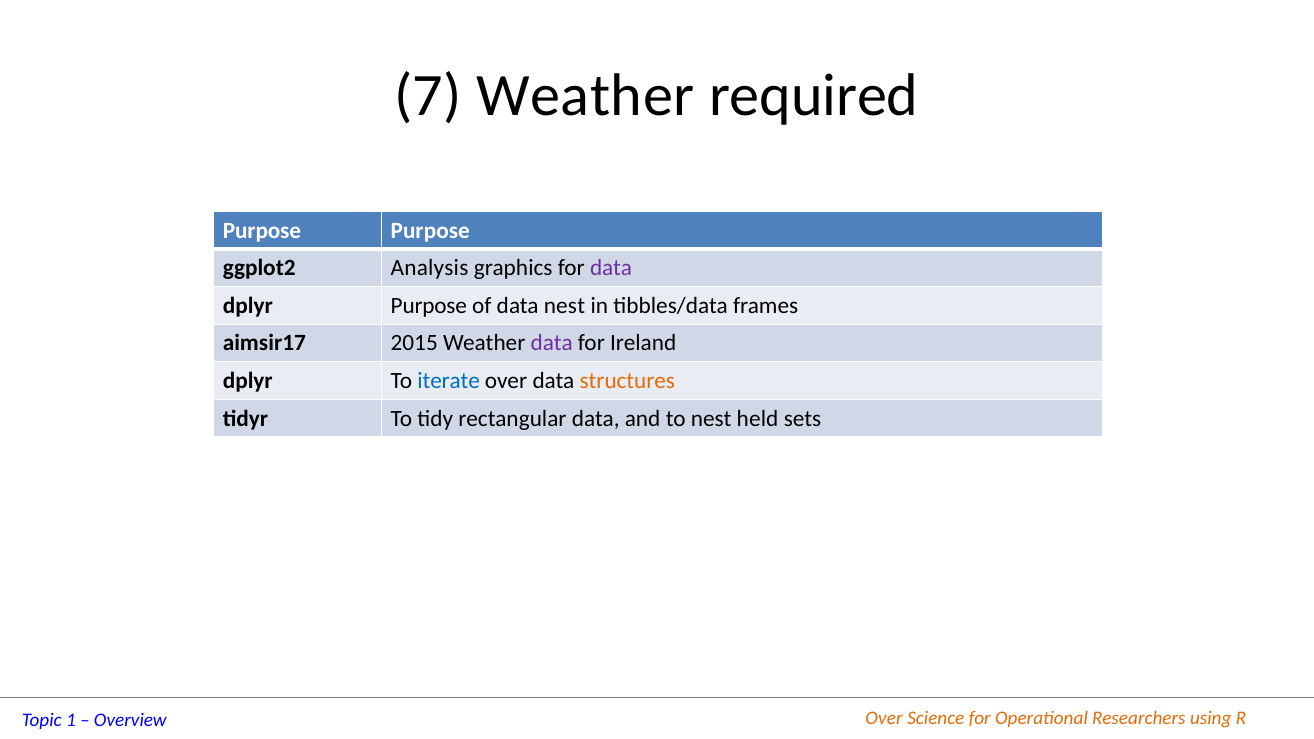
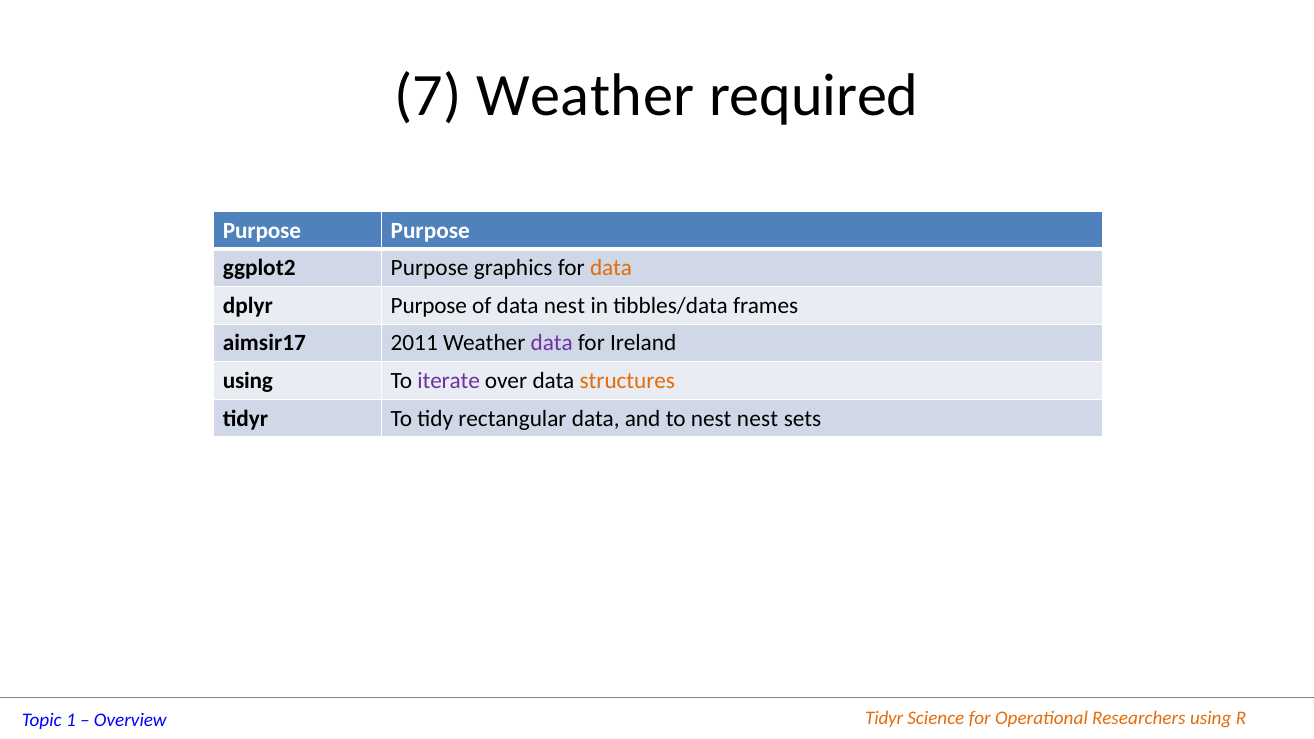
ggplot2 Analysis: Analysis -> Purpose
data at (611, 268) colour: purple -> orange
2015: 2015 -> 2011
dplyr at (248, 381): dplyr -> using
iterate colour: blue -> purple
nest held: held -> nest
Over at (884, 718): Over -> Tidyr
